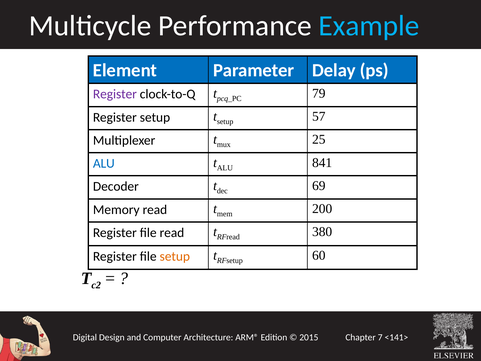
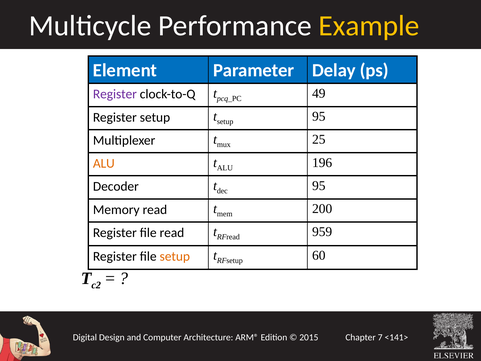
Example colour: light blue -> yellow
79: 79 -> 49
setup 57: 57 -> 95
ALU at (104, 163) colour: blue -> orange
841: 841 -> 196
69 at (319, 186): 69 -> 95
380: 380 -> 959
